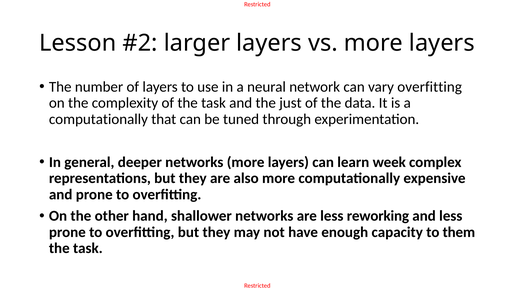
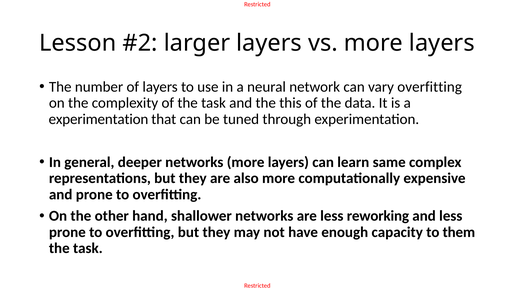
just: just -> this
computationally at (98, 119): computationally -> experimentation
week: week -> same
